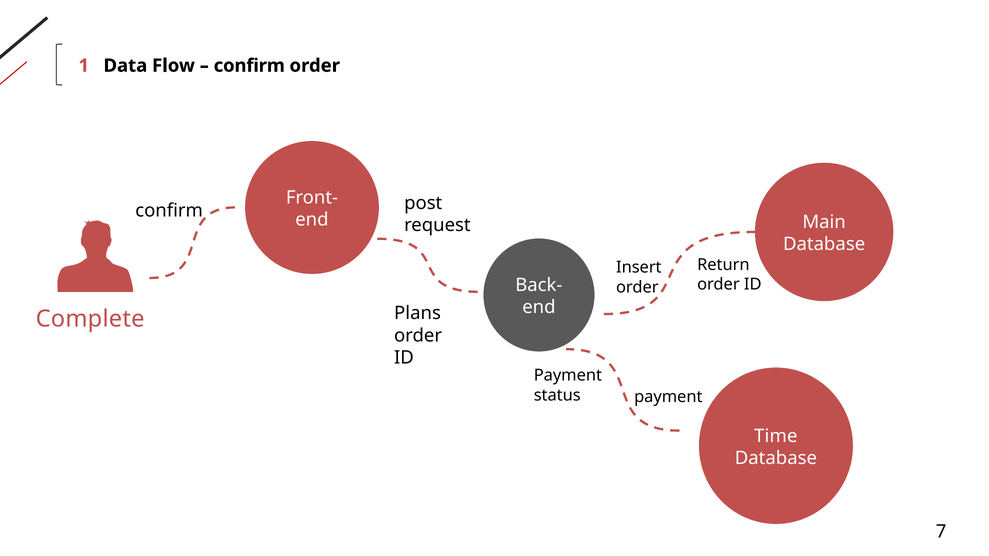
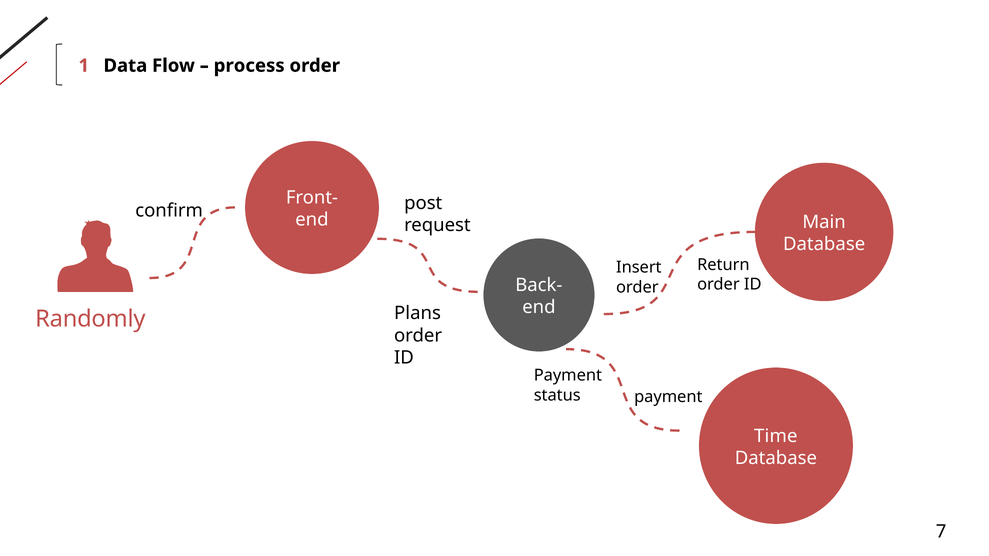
confirm at (249, 66): confirm -> process
Complete: Complete -> Randomly
